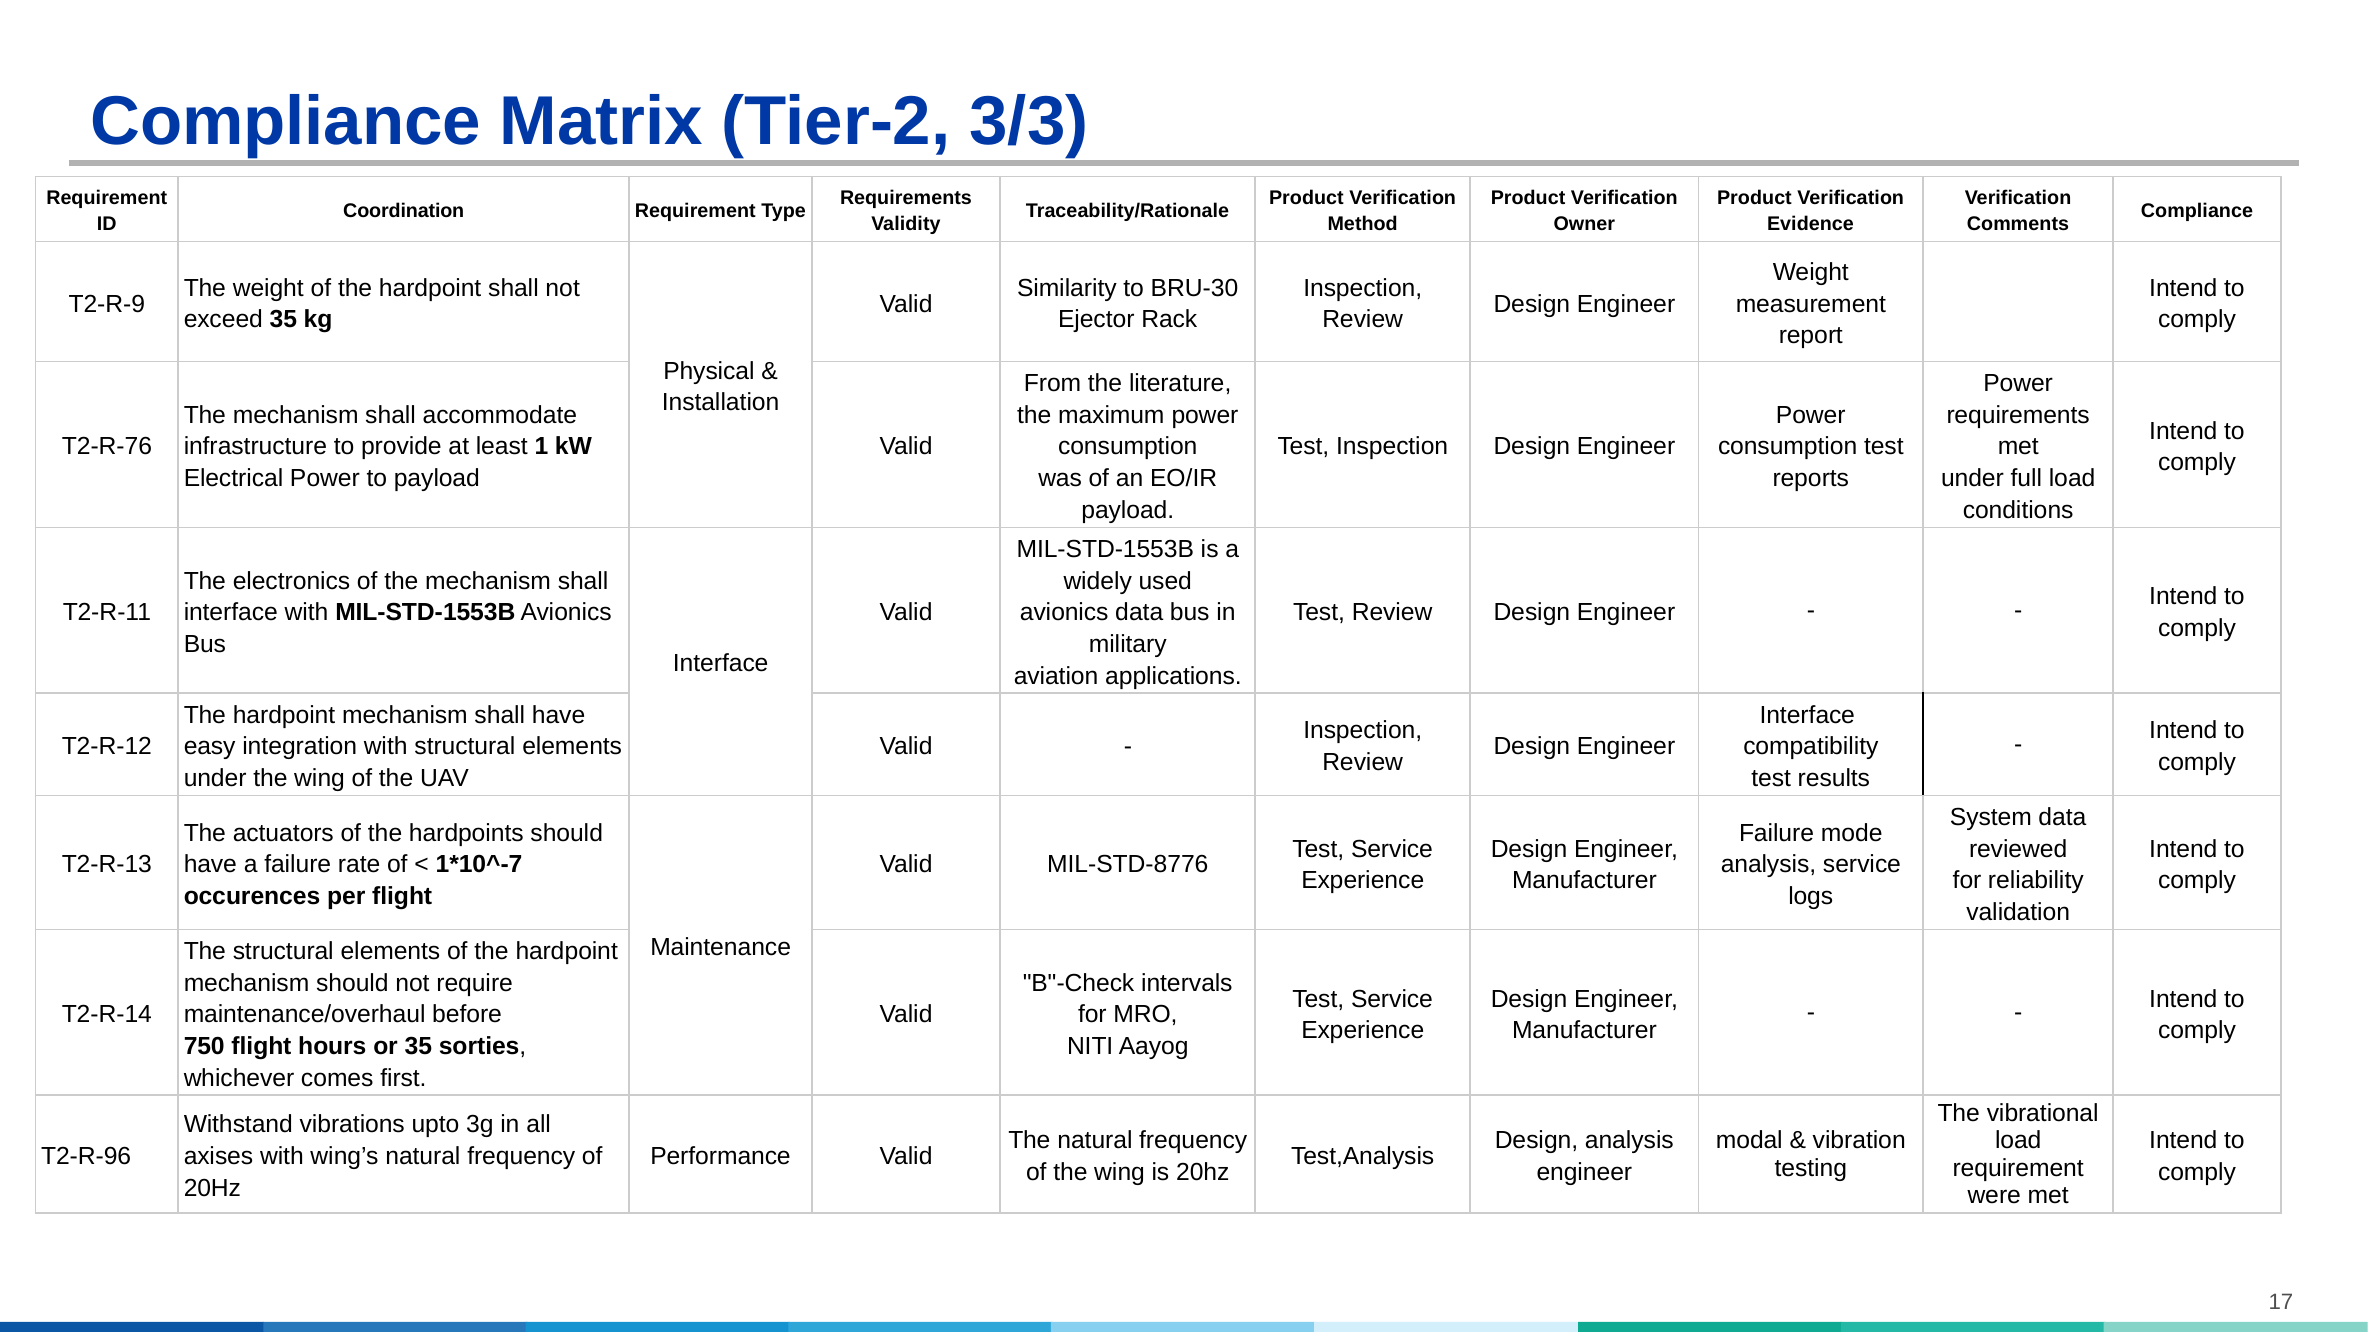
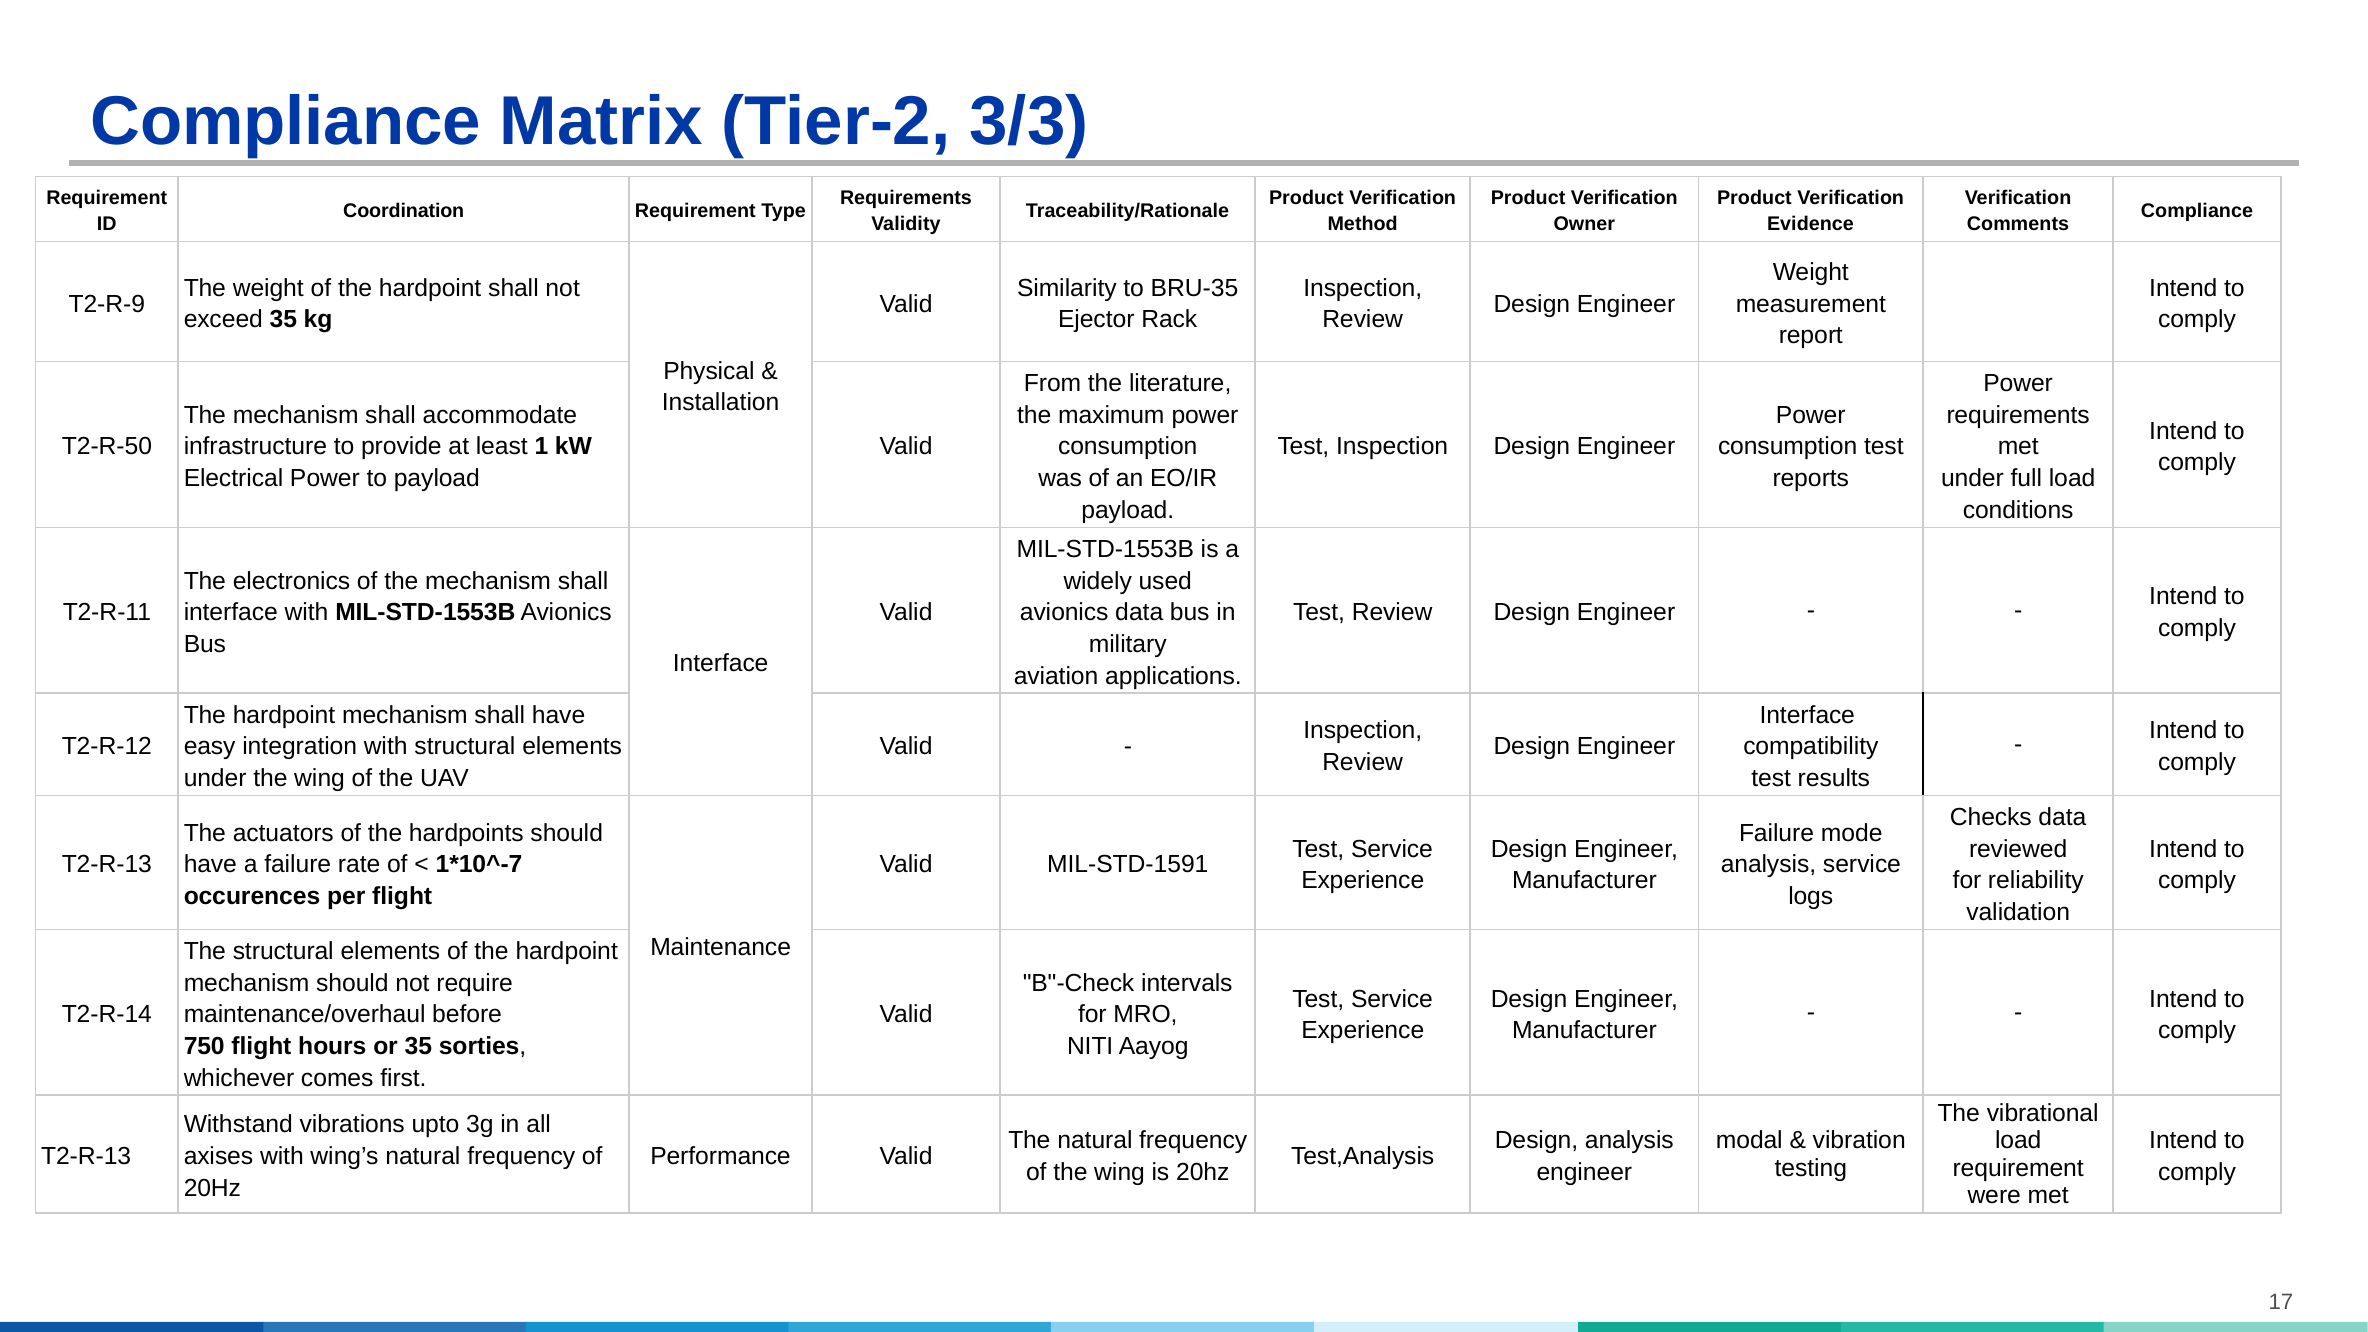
BRU-30: BRU-30 -> BRU-35
T2-R-76: T2-R-76 -> T2-R-50
System: System -> Checks
MIL-STD-8776: MIL-STD-8776 -> MIL-STD-1591
T2-R-96 at (86, 1156): T2-R-96 -> T2-R-13
